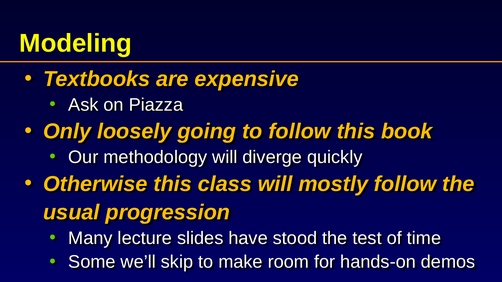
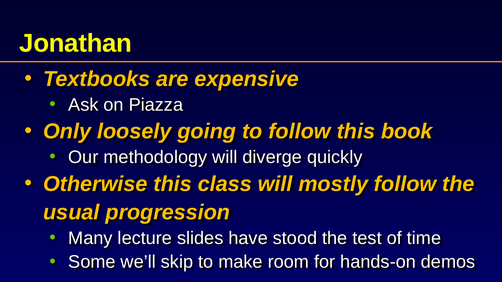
Modeling: Modeling -> Jonathan
